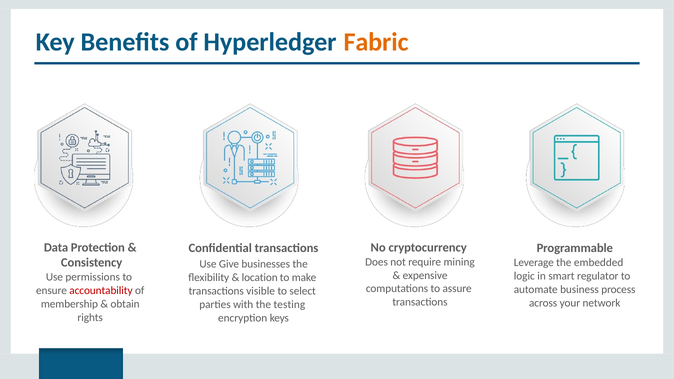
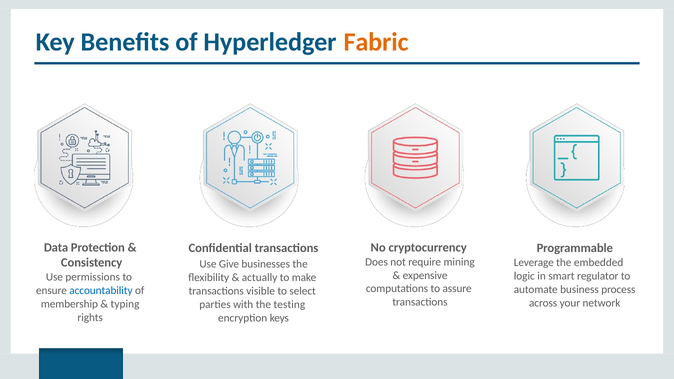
location: location -> actually
accountability colour: red -> blue
obtain: obtain -> typing
